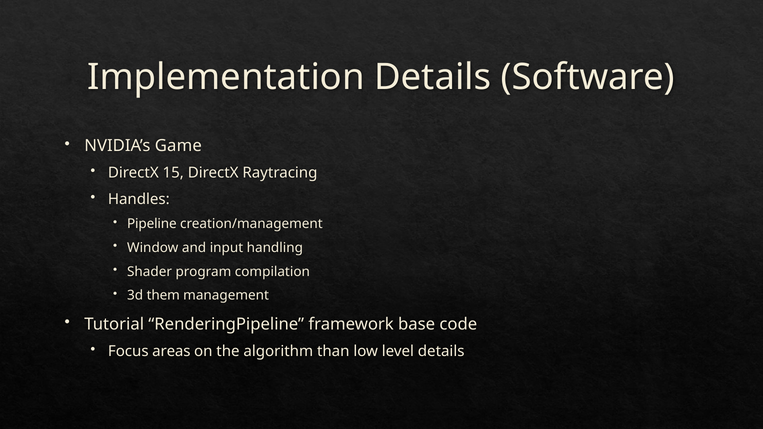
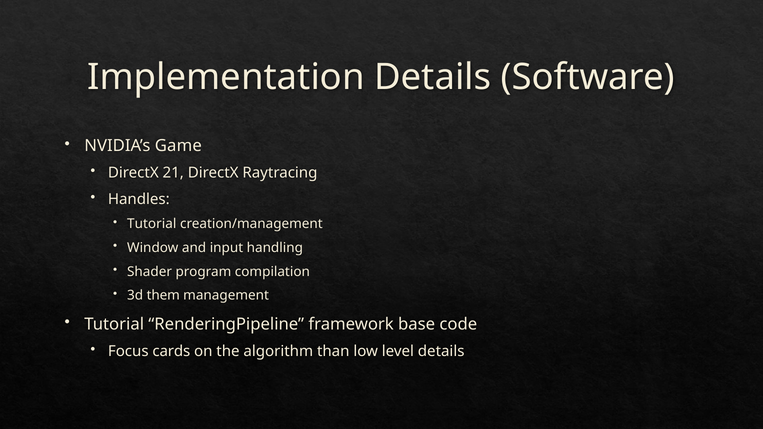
15: 15 -> 21
Pipeline at (152, 224): Pipeline -> Tutorial
areas: areas -> cards
